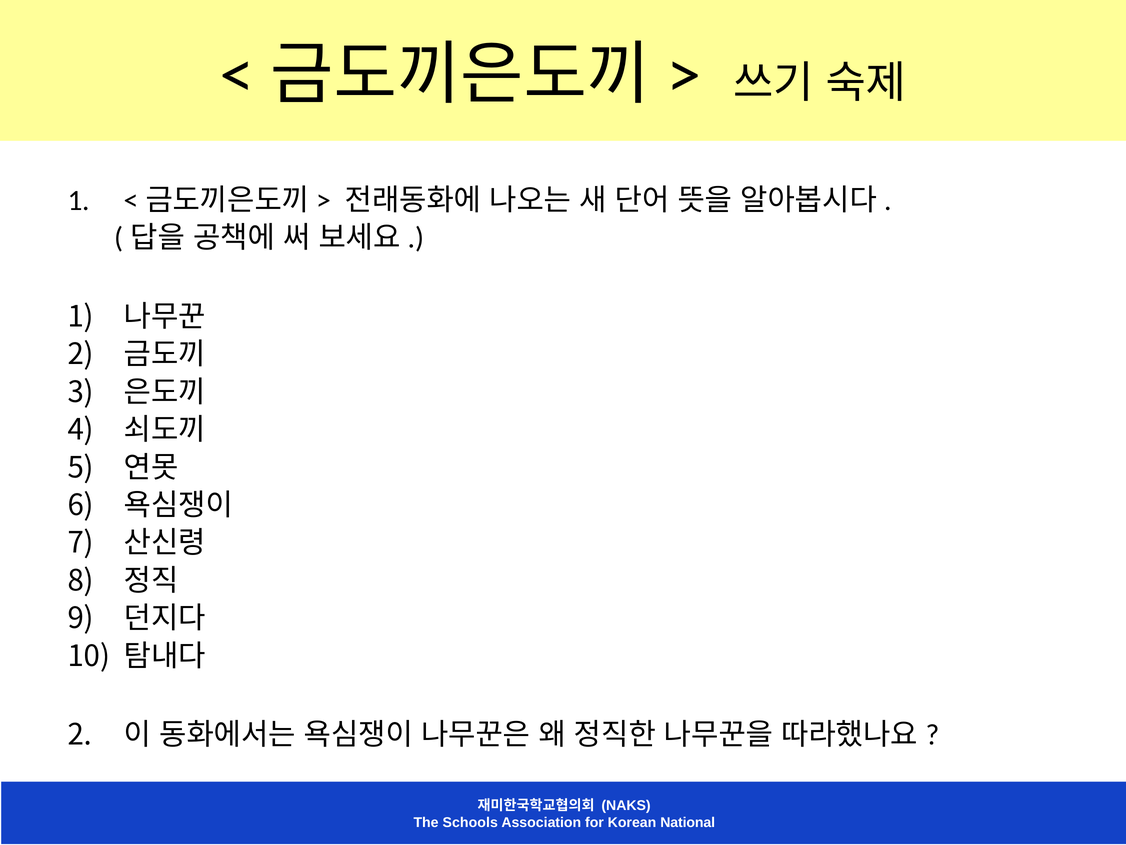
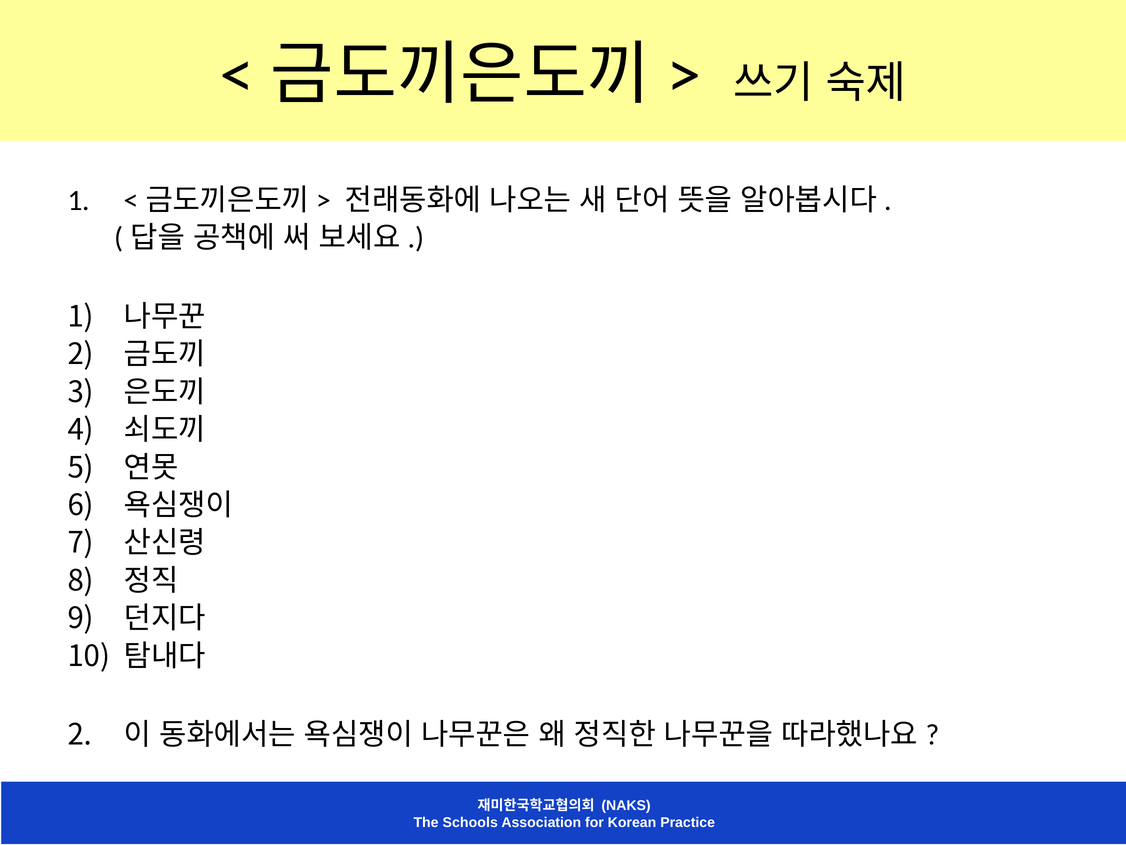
National: National -> Practice
